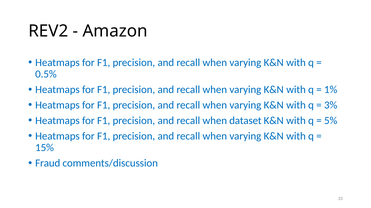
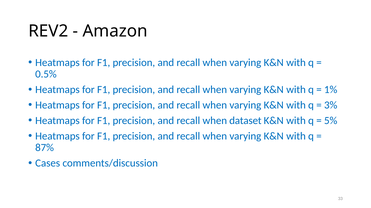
15%: 15% -> 87%
Fraud: Fraud -> Cases
